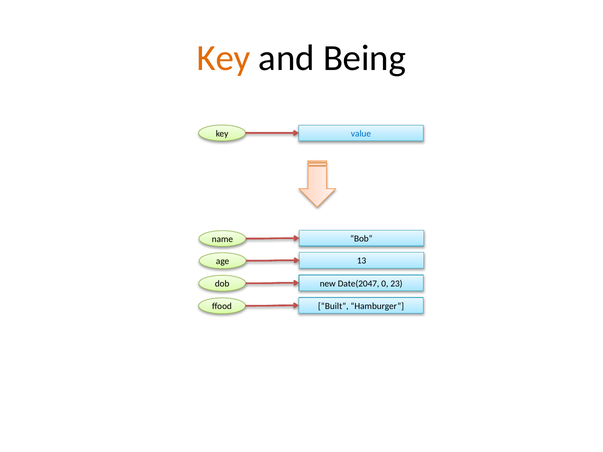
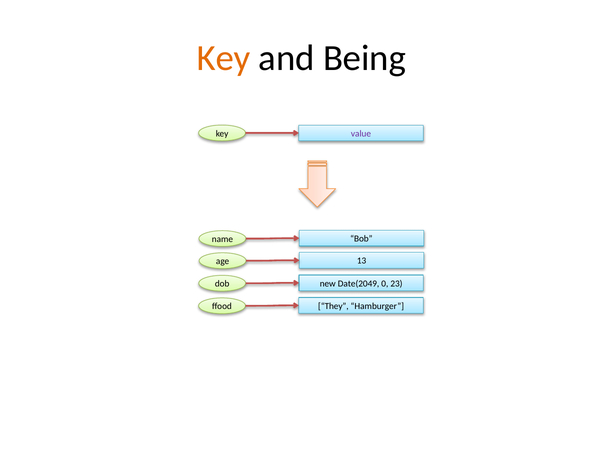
value colour: blue -> purple
Date(2047: Date(2047 -> Date(2049
Built: Built -> They
